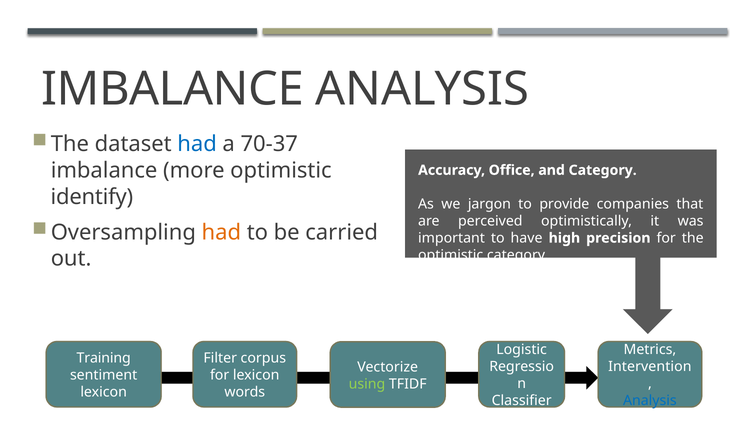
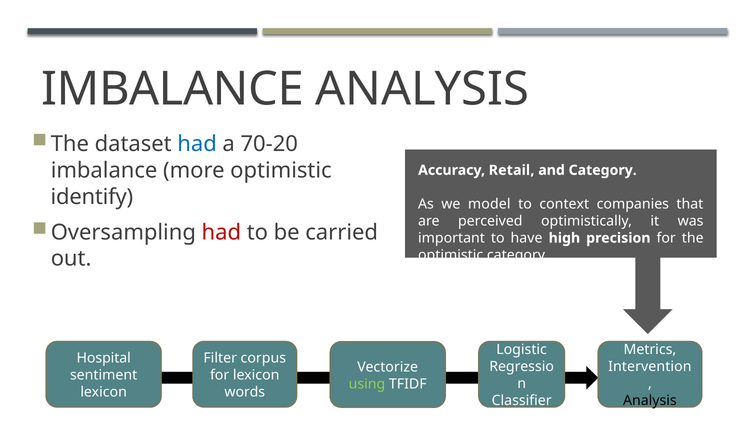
70-37: 70-37 -> 70-20
Office: Office -> Retail
jargon: jargon -> model
provide: provide -> context
had at (221, 233) colour: orange -> red
Training: Training -> Hospital
Analysis at (650, 401) colour: blue -> black
